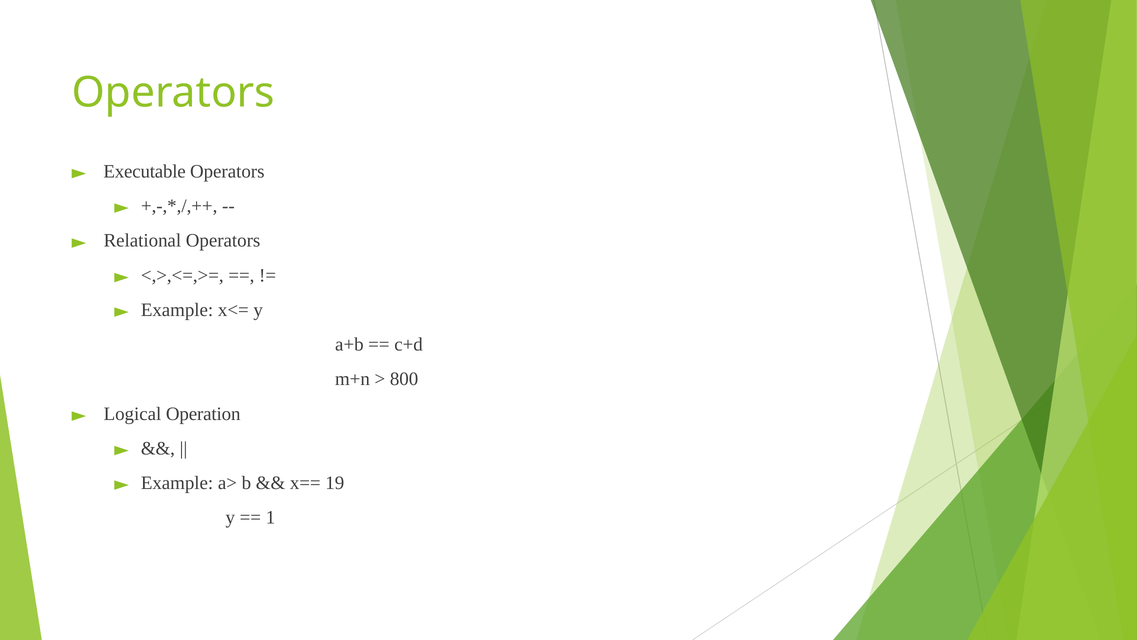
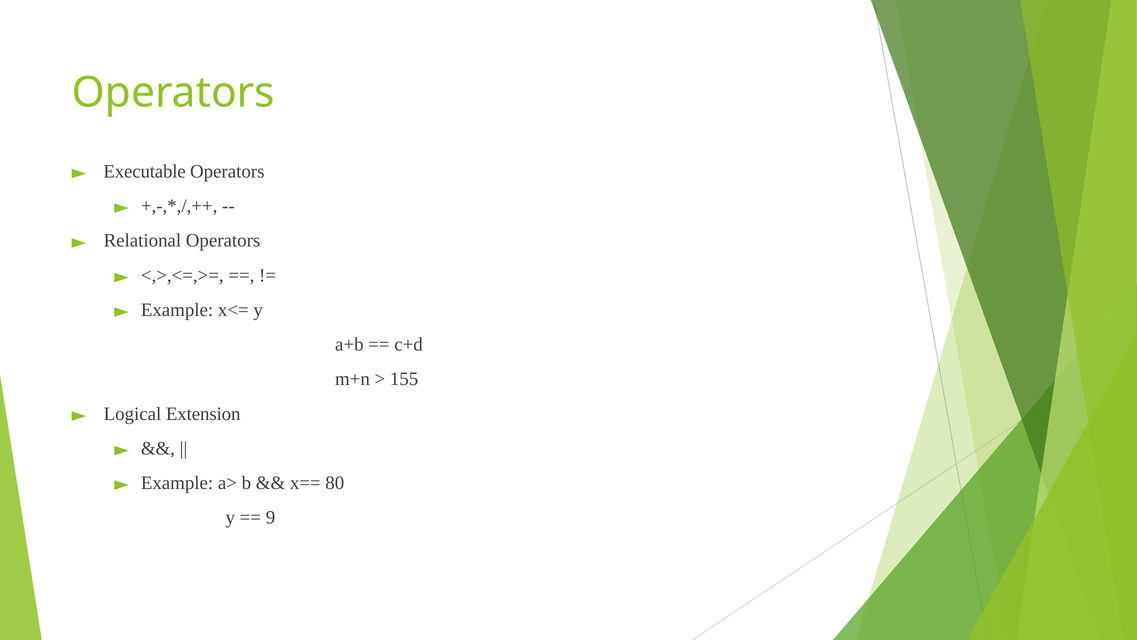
800: 800 -> 155
Operation: Operation -> Extension
19: 19 -> 80
1: 1 -> 9
